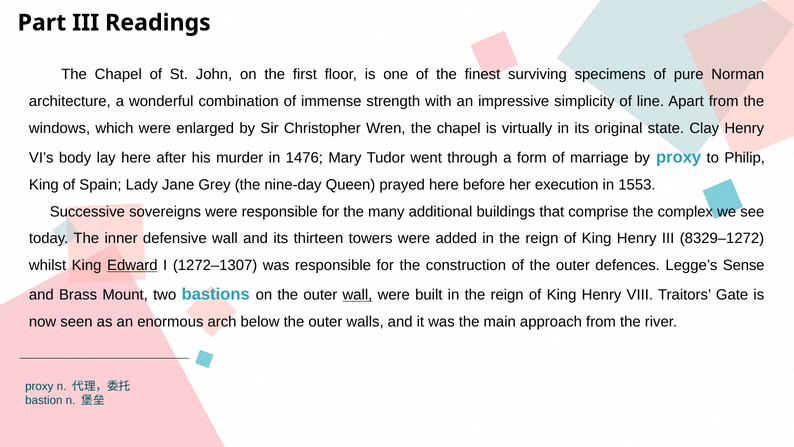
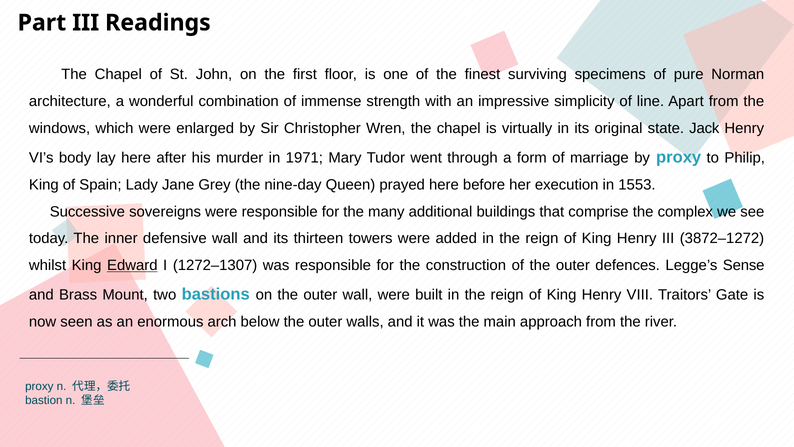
Clay: Clay -> Jack
1476: 1476 -> 1971
8329–1272: 8329–1272 -> 3872–1272
wall at (357, 295) underline: present -> none
